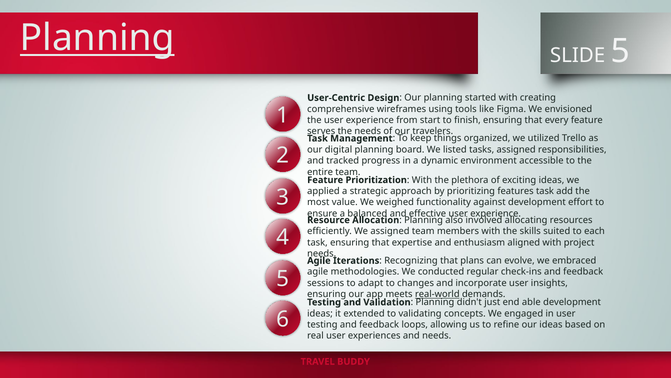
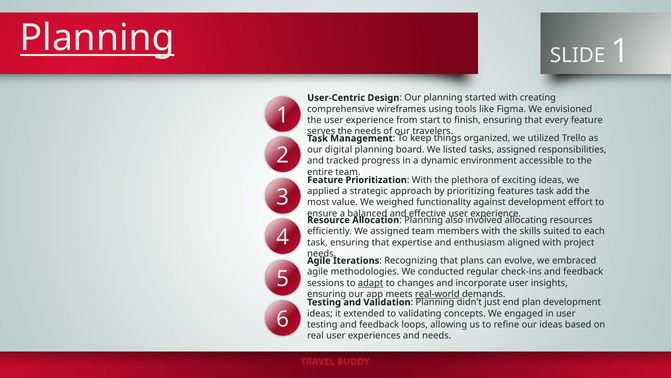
SLIDE 5: 5 -> 1
adapt underline: none -> present
able: able -> plan
